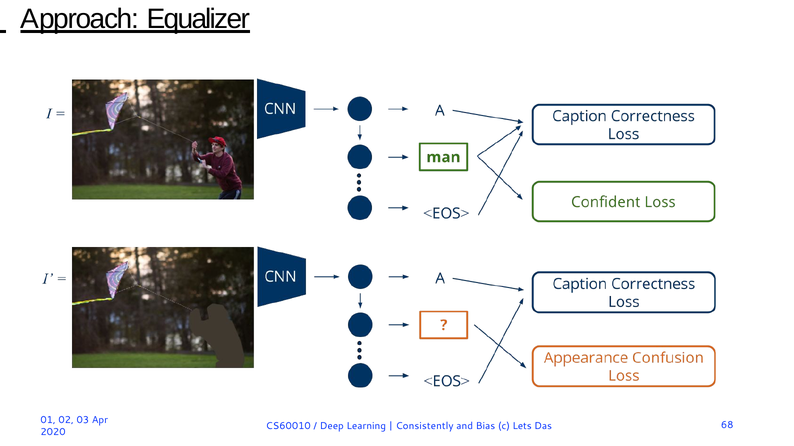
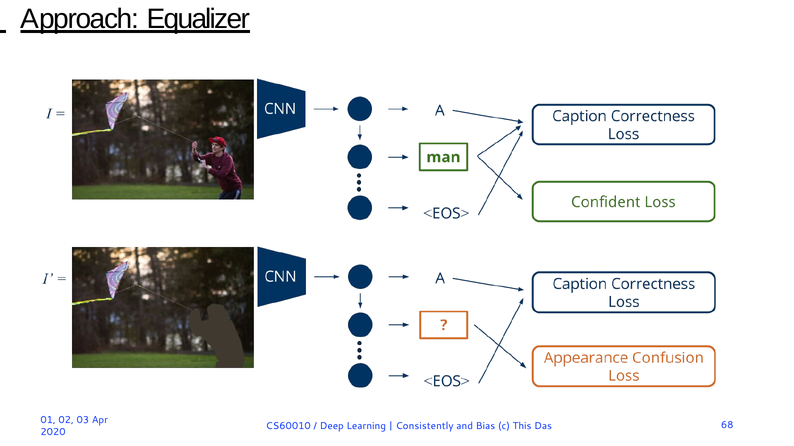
Lets: Lets -> This
